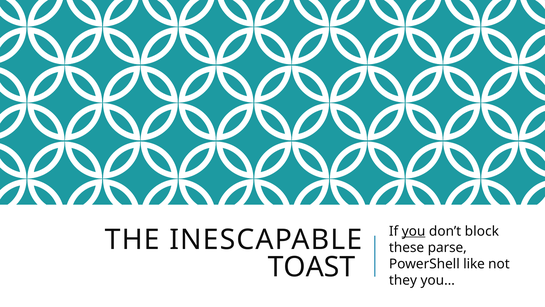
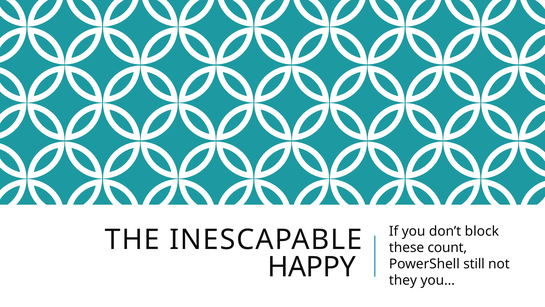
you underline: present -> none
parse: parse -> count
TOAST: TOAST -> HAPPY
like: like -> still
